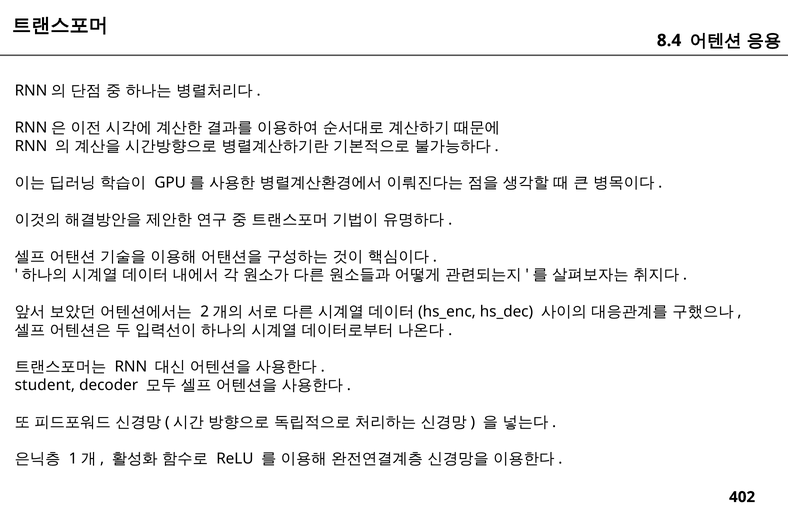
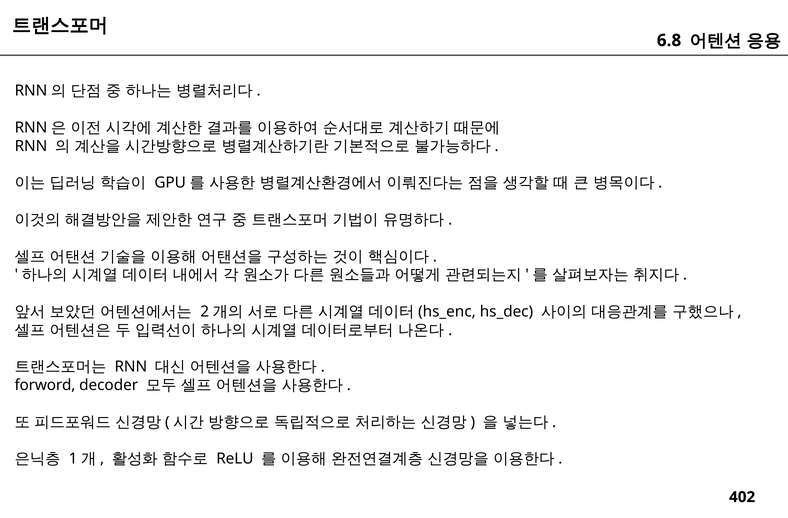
8.4: 8.4 -> 6.8
student: student -> forword
